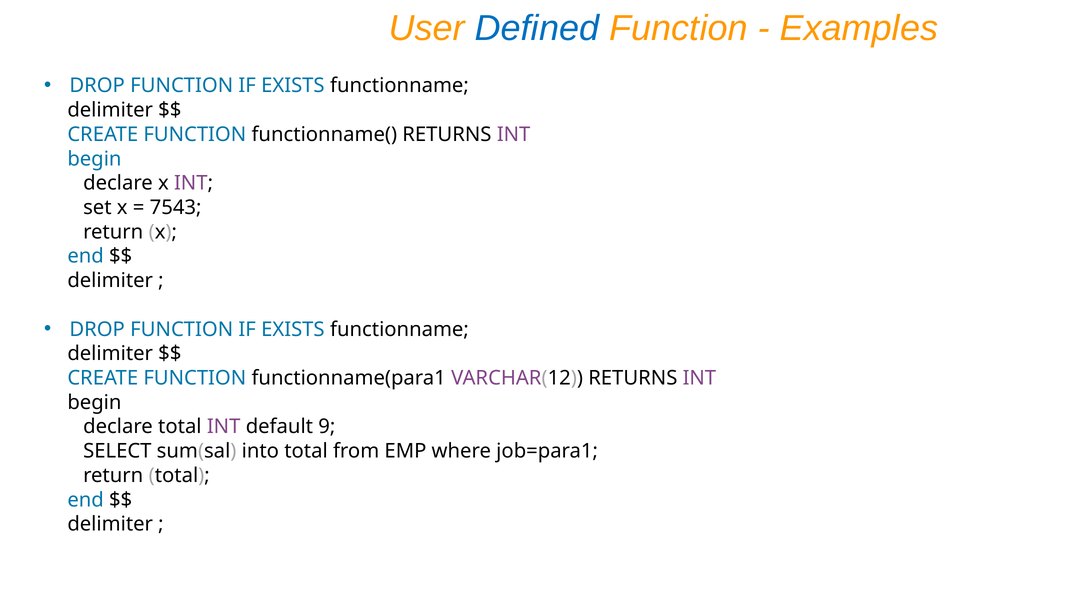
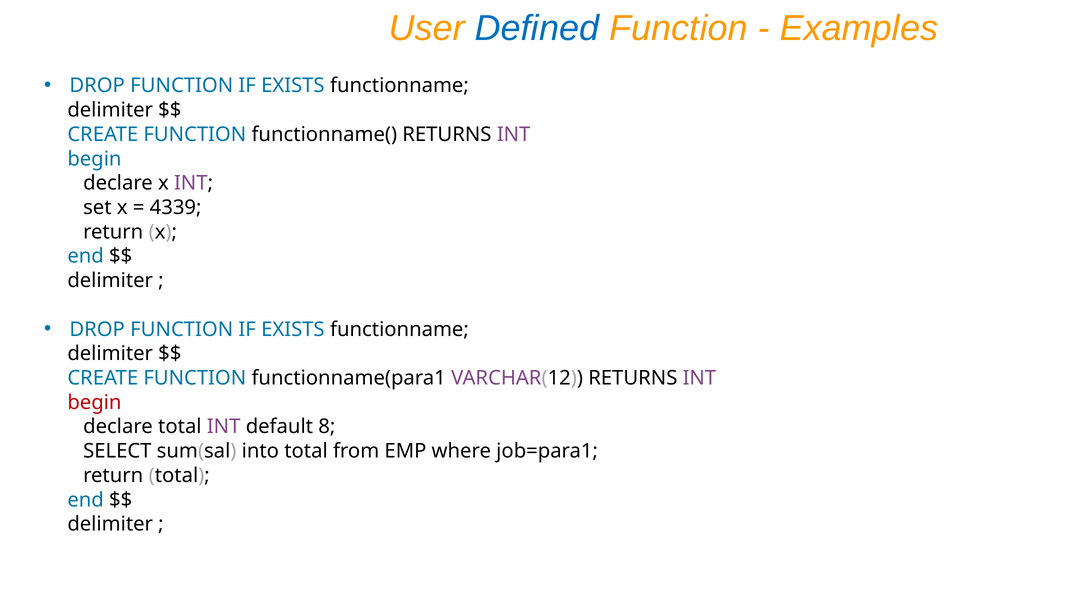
7543: 7543 -> 4339
begin at (94, 402) colour: black -> red
9: 9 -> 8
